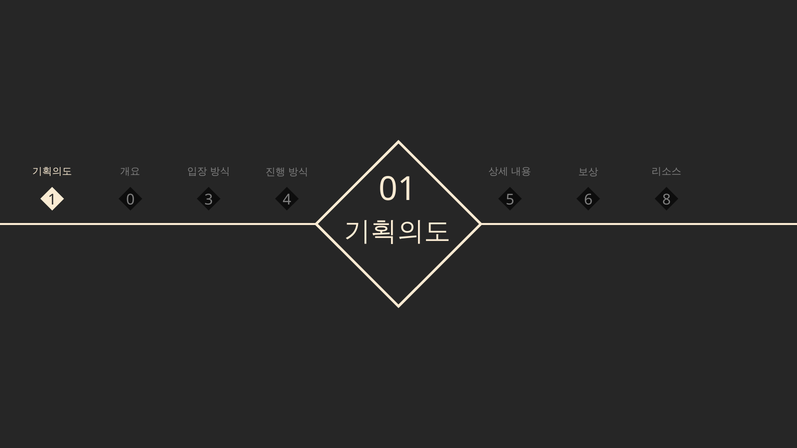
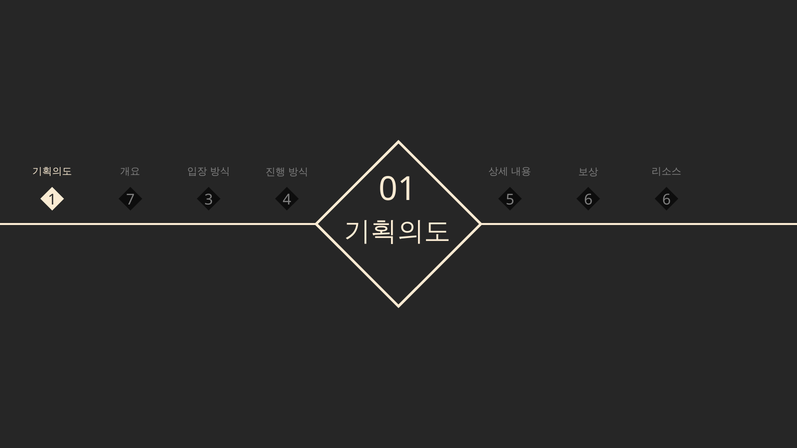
0: 0 -> 7
4 8: 8 -> 6
